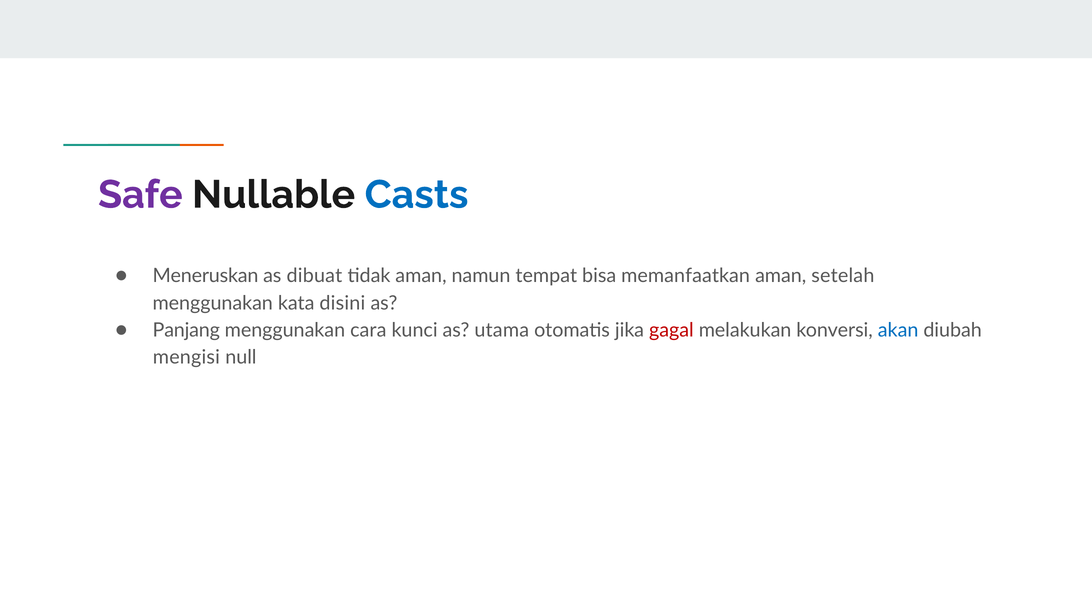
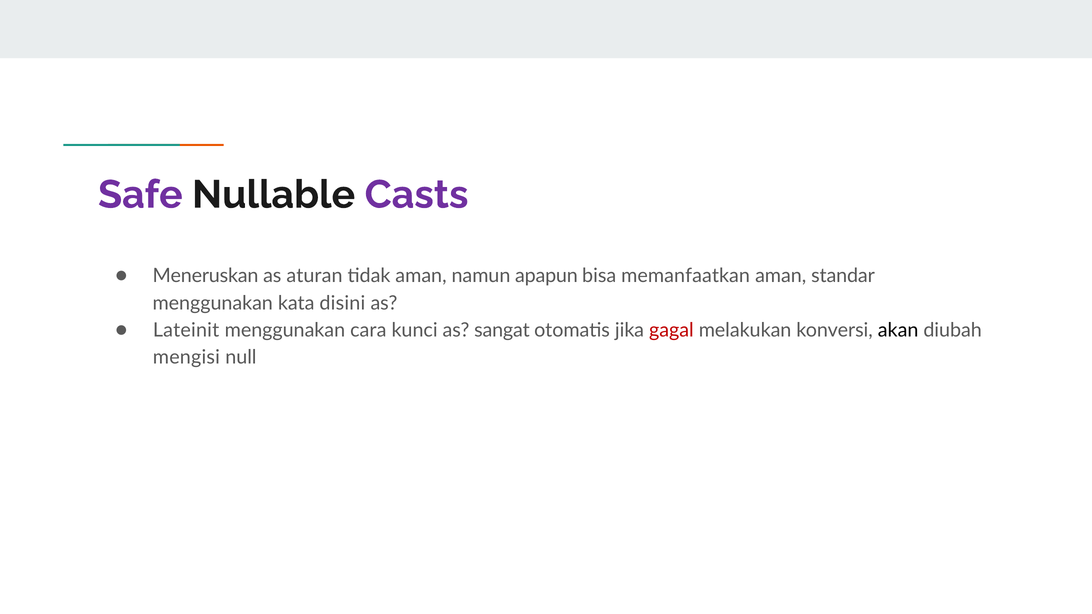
Casts colour: blue -> purple
dibuat: dibuat -> aturan
tempat: tempat -> apapun
setelah: setelah -> standar
Panjang: Panjang -> Lateinit
utama: utama -> sangat
akan colour: blue -> black
